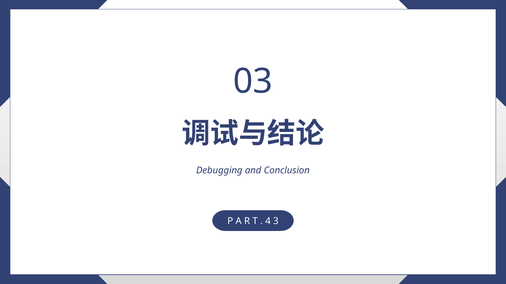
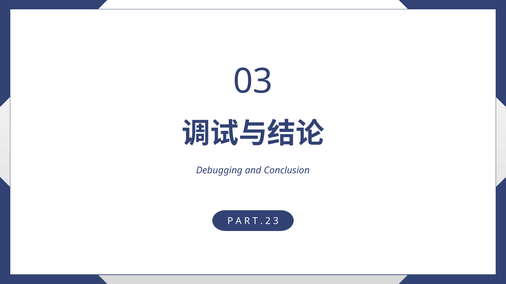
4: 4 -> 2
